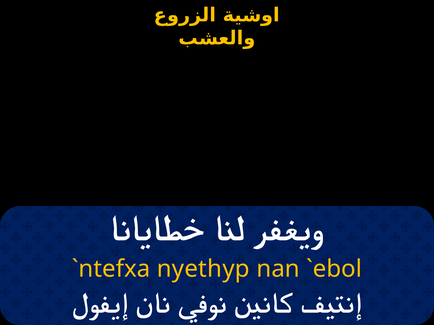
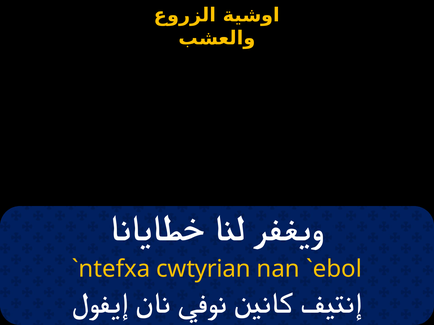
nyethyp: nyethyp -> cwtyrian
